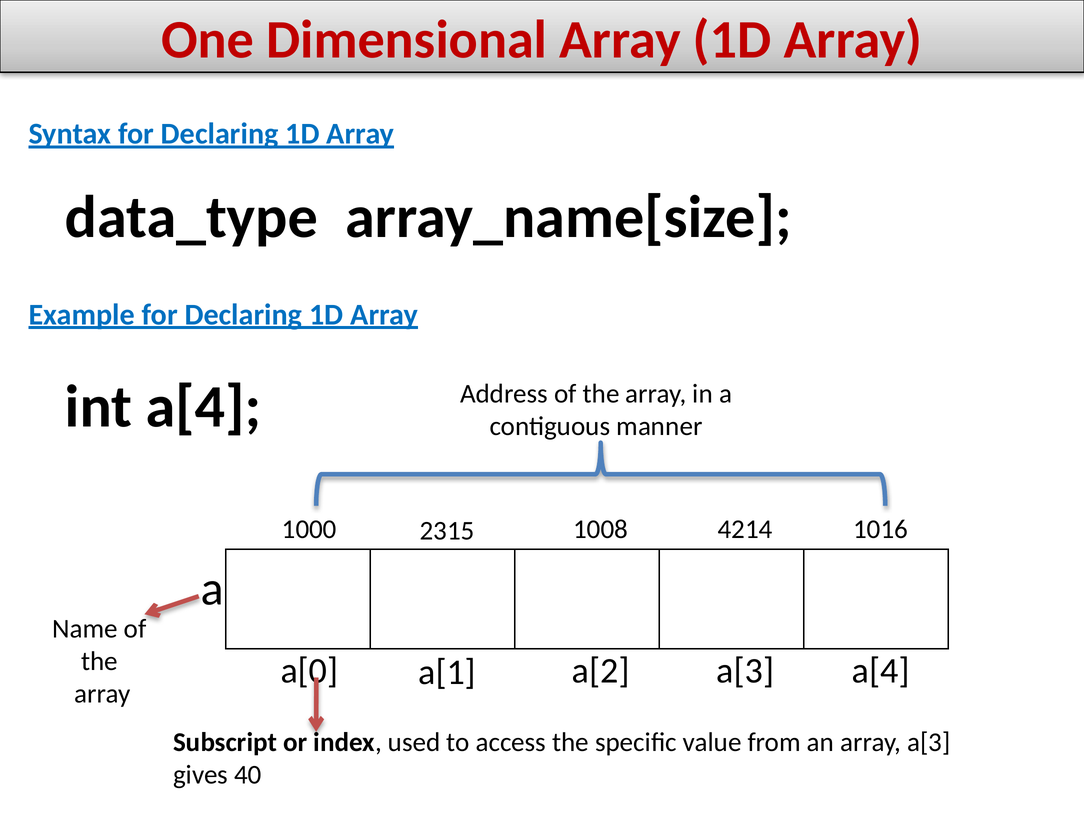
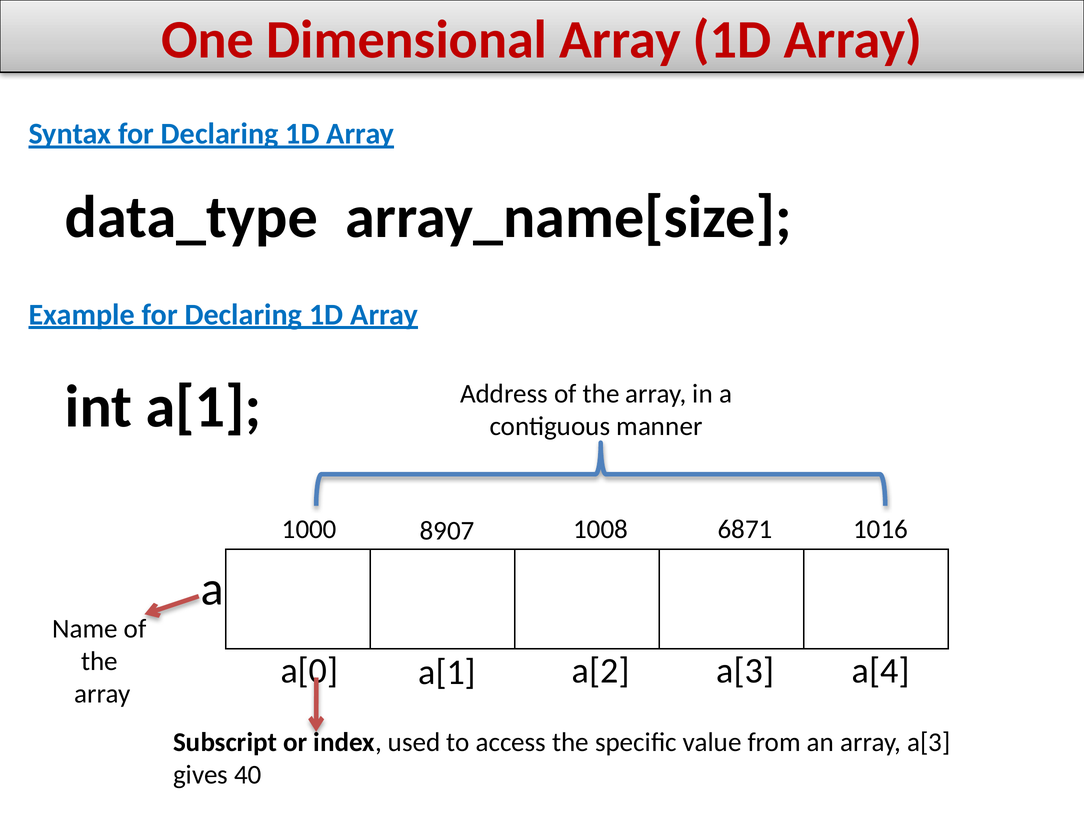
int a[4: a[4 -> a[1
4214: 4214 -> 6871
2315: 2315 -> 8907
